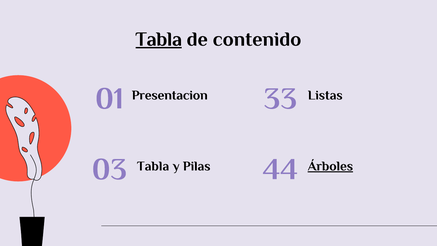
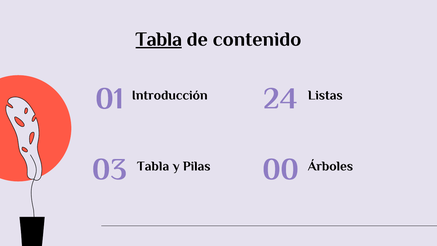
33: 33 -> 24
Presentacion: Presentacion -> Introducción
44: 44 -> 00
Árboles underline: present -> none
